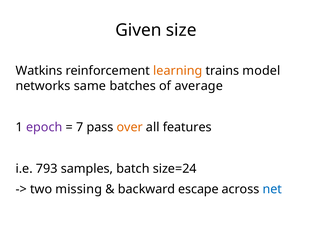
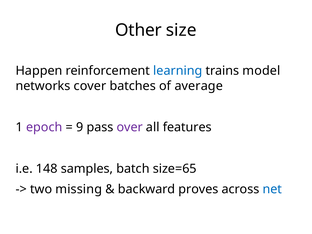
Given: Given -> Other
Watkins: Watkins -> Happen
learning colour: orange -> blue
same: same -> cover
7: 7 -> 9
over colour: orange -> purple
793: 793 -> 148
size=24: size=24 -> size=65
escape: escape -> proves
